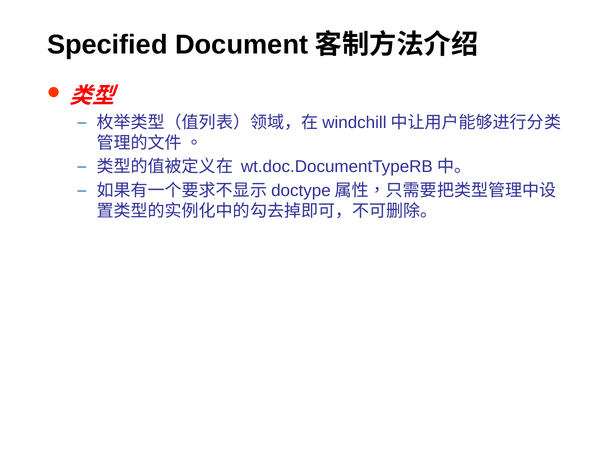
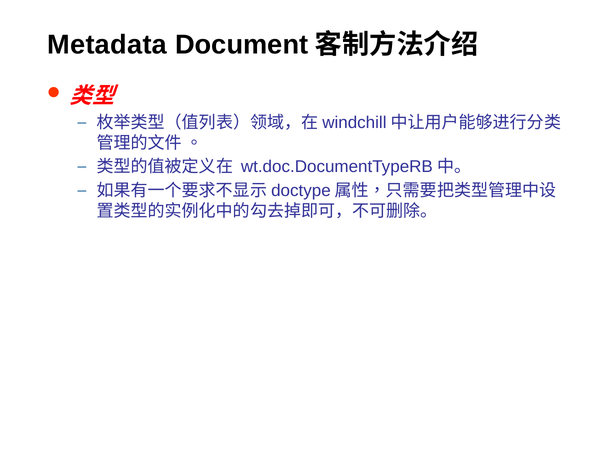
Specified: Specified -> Metadata
